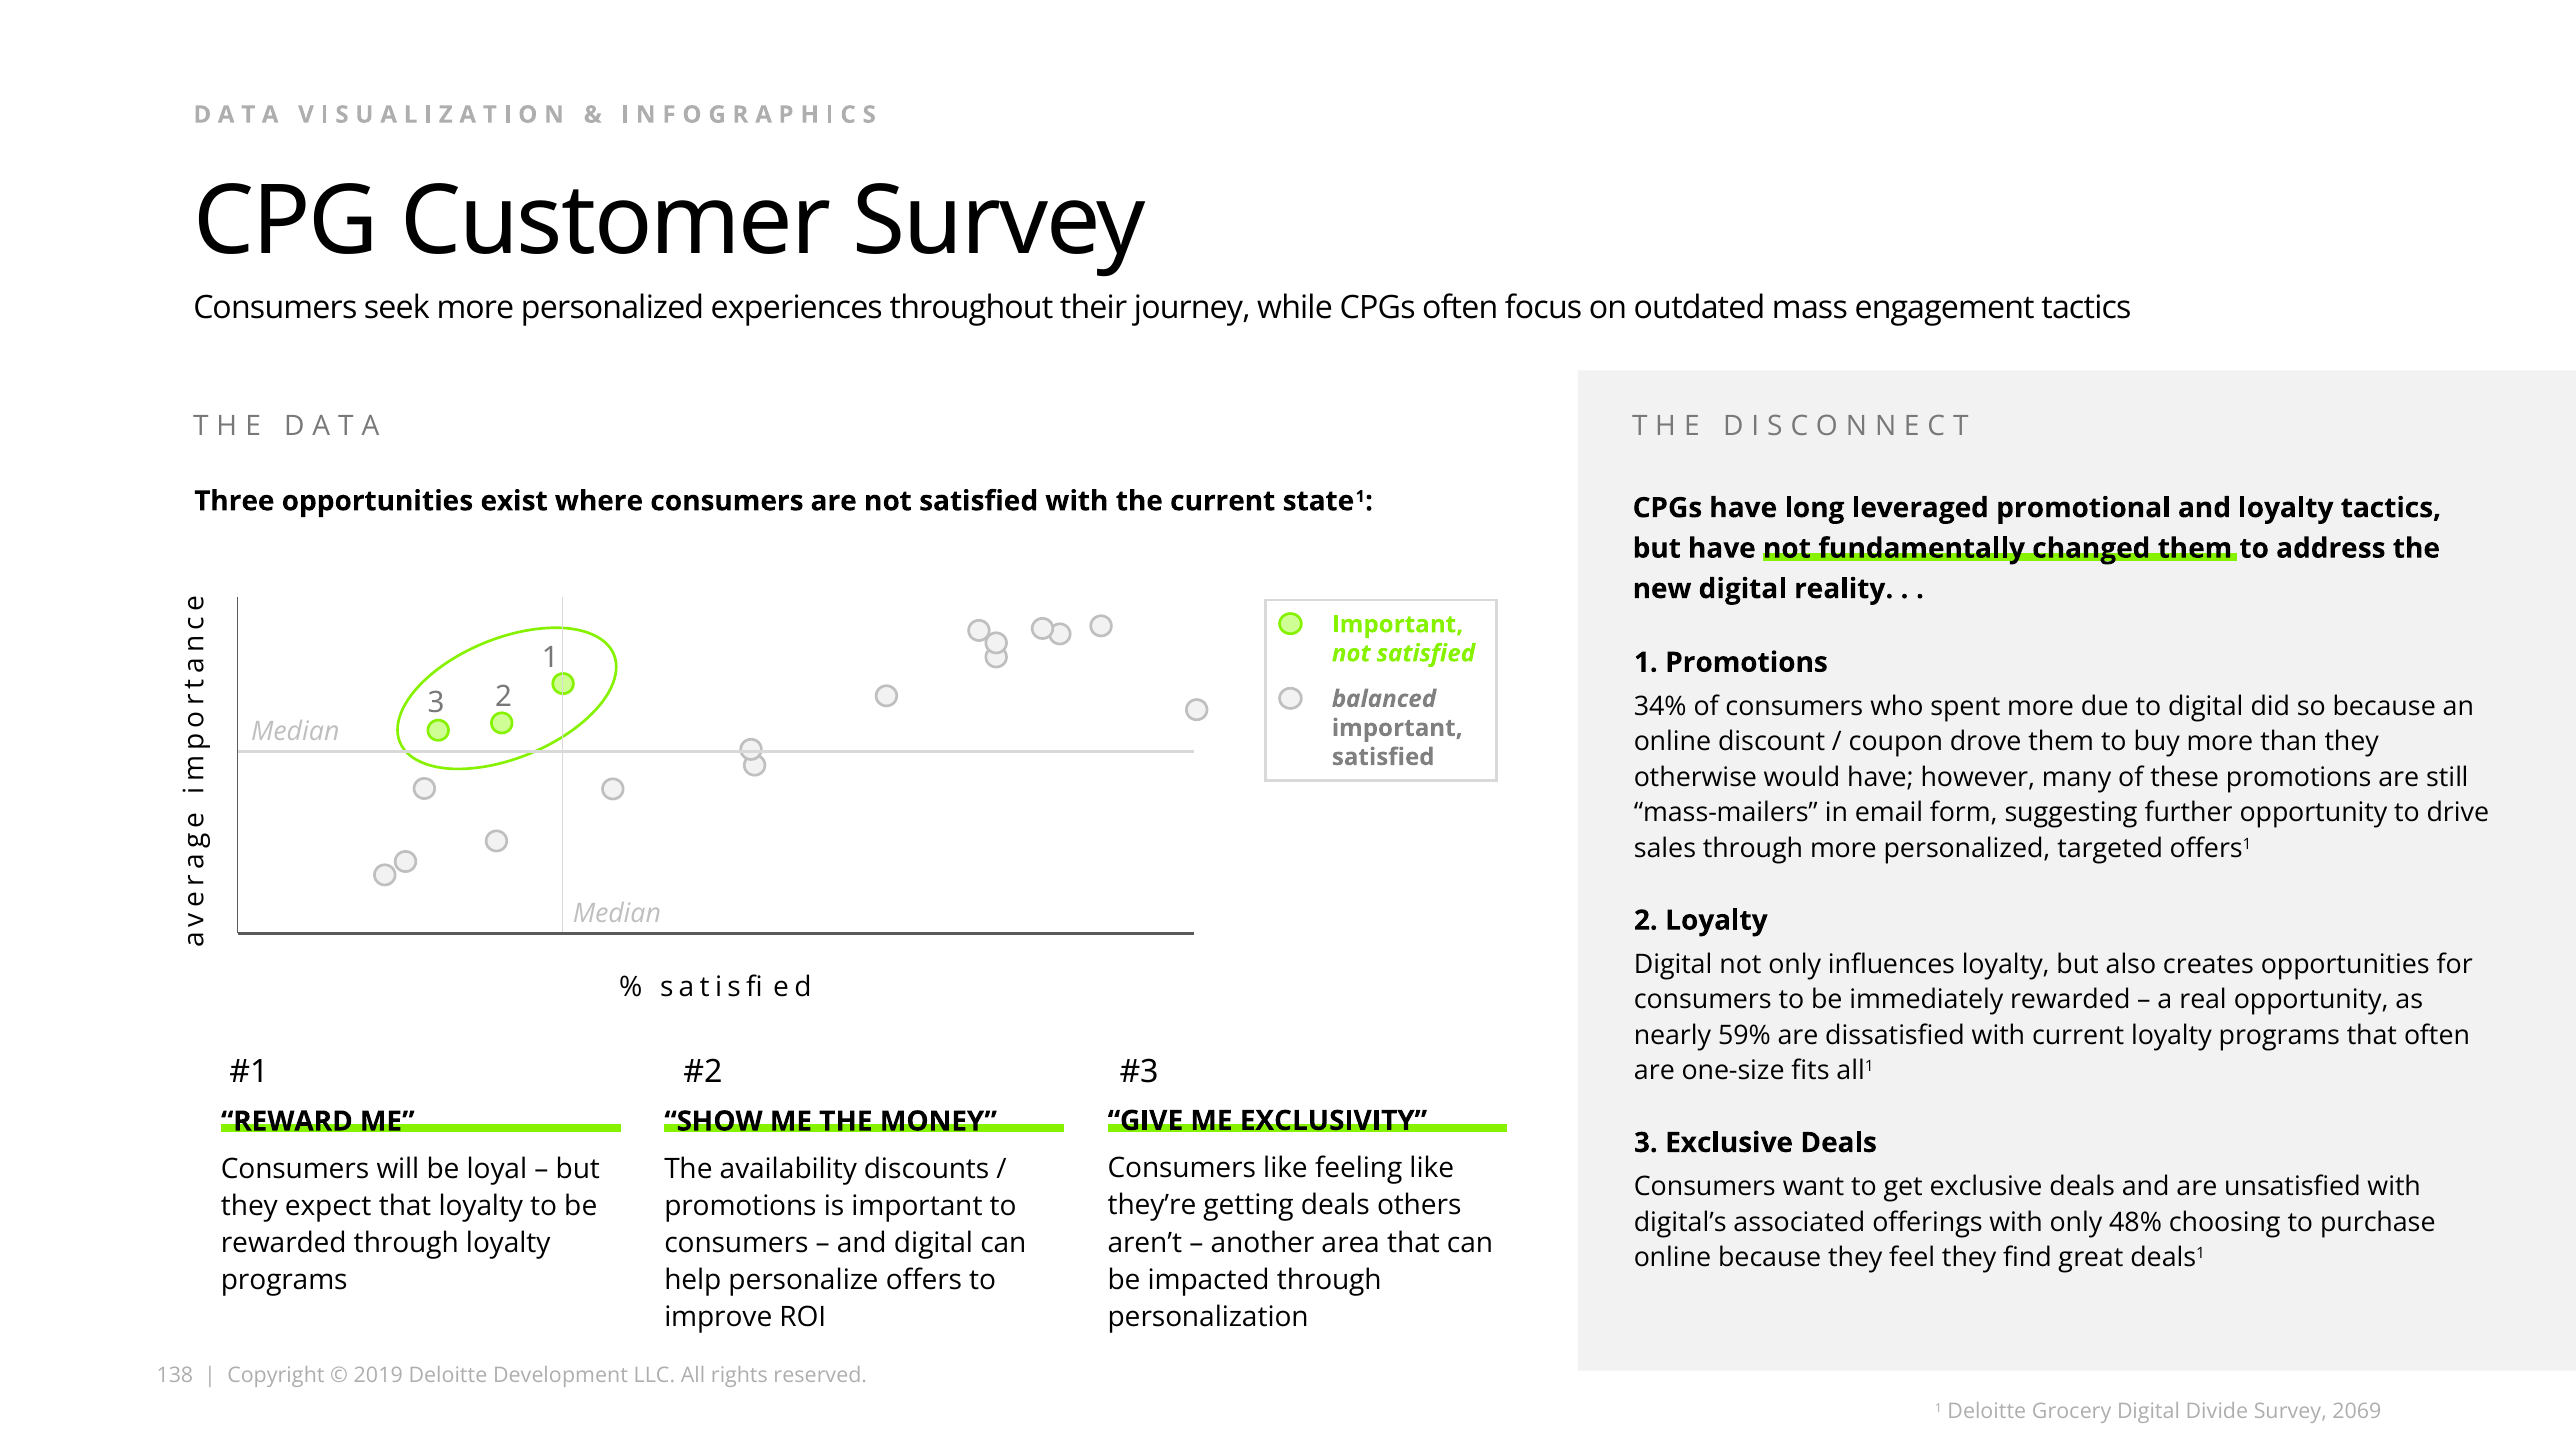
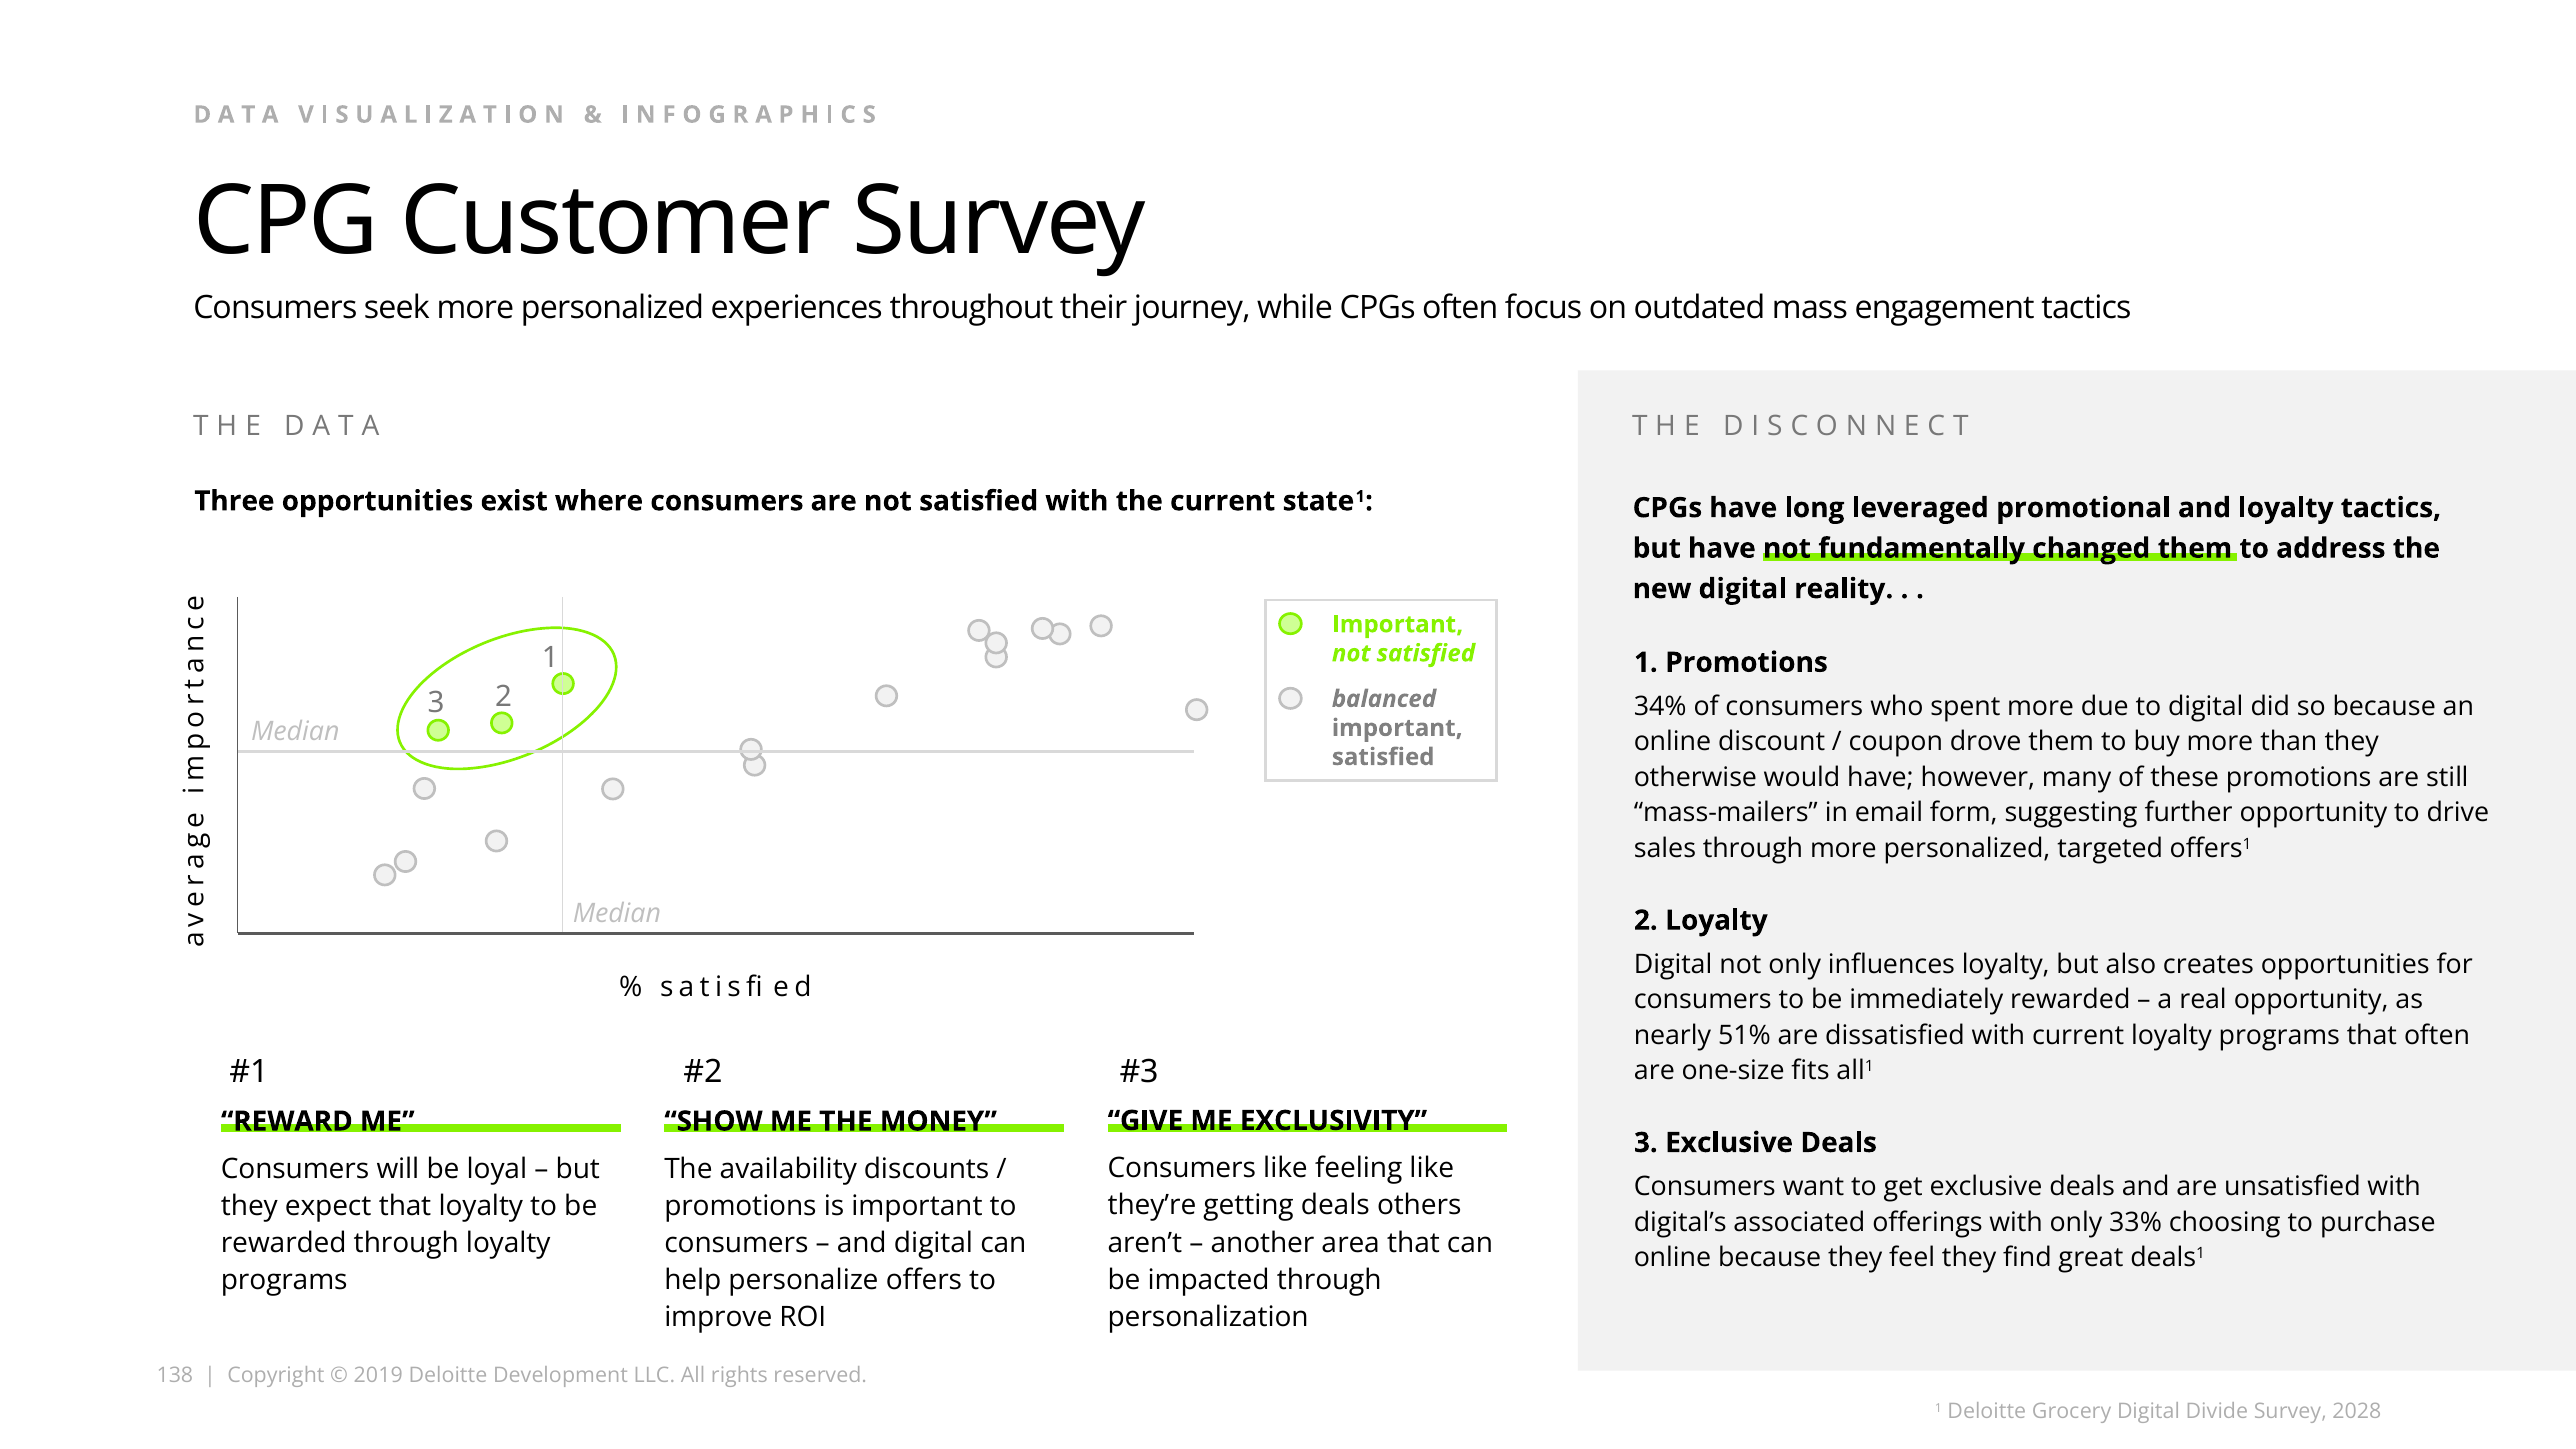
59%: 59% -> 51%
48%: 48% -> 33%
2069: 2069 -> 2028
